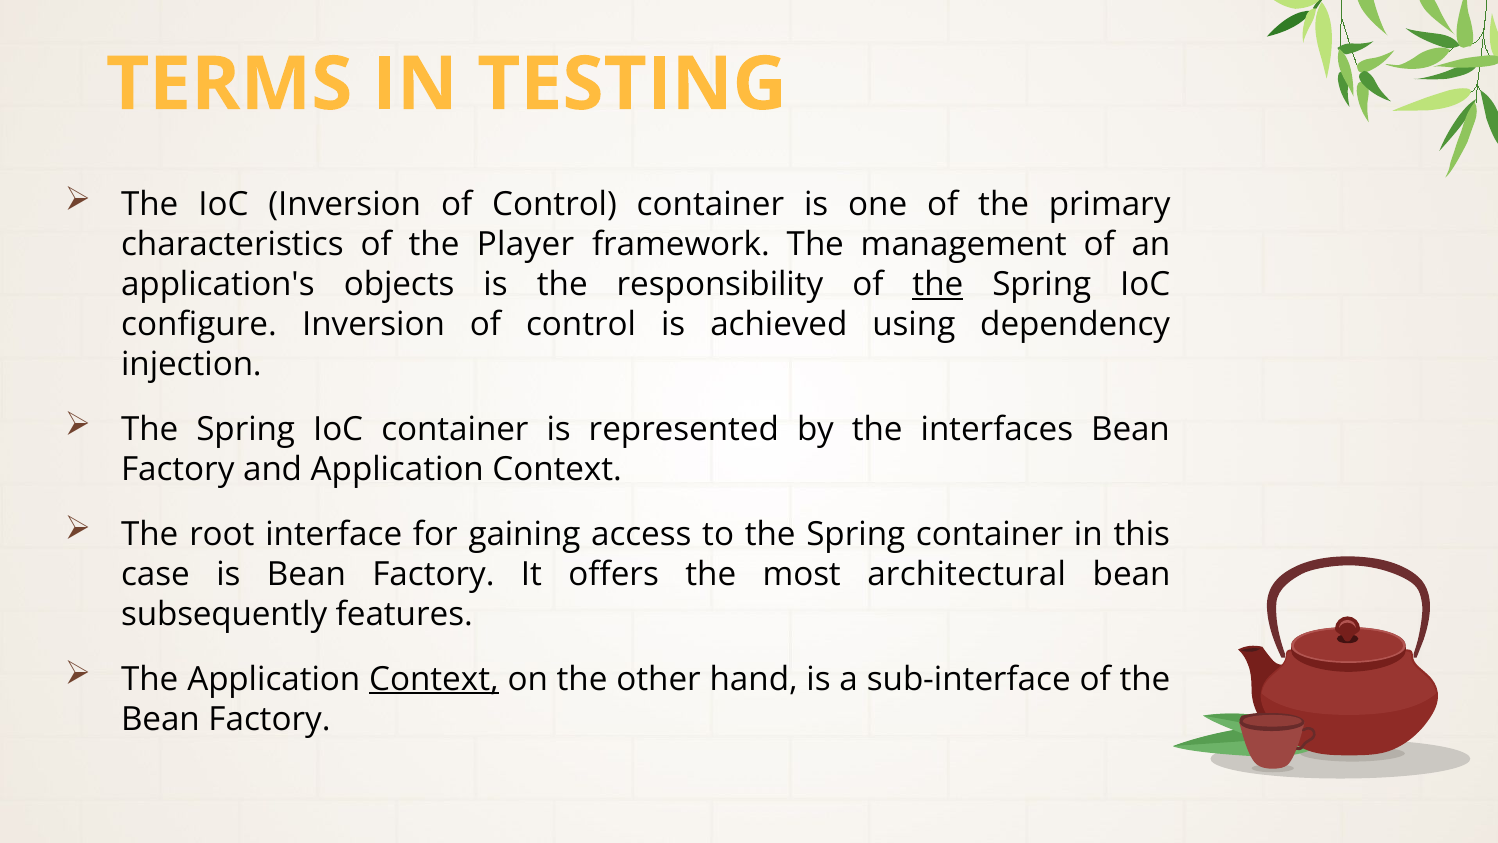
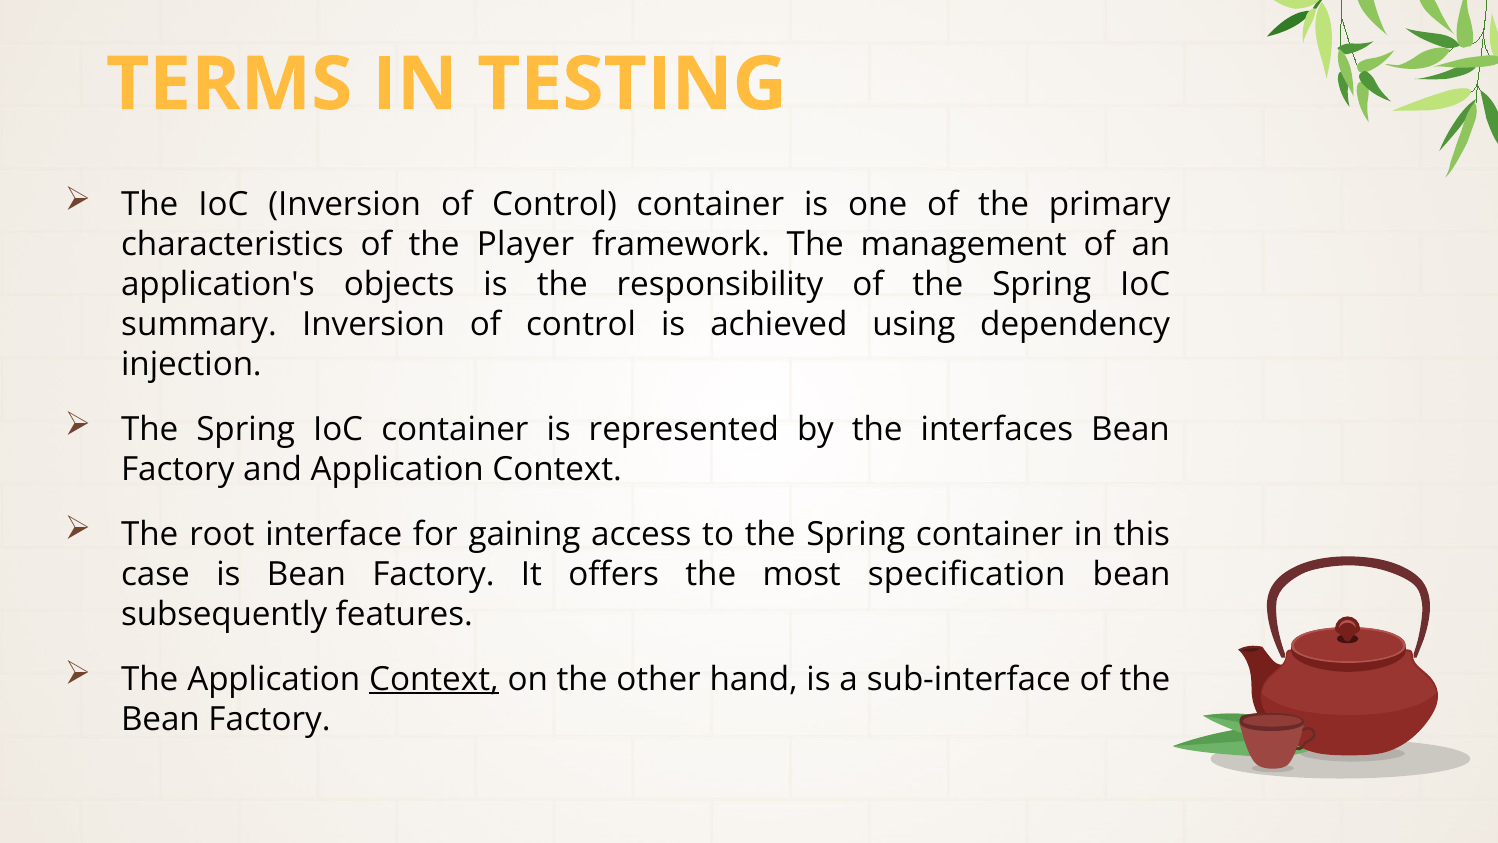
the at (938, 285) underline: present -> none
configure: configure -> summary
architectural: architectural -> specification
